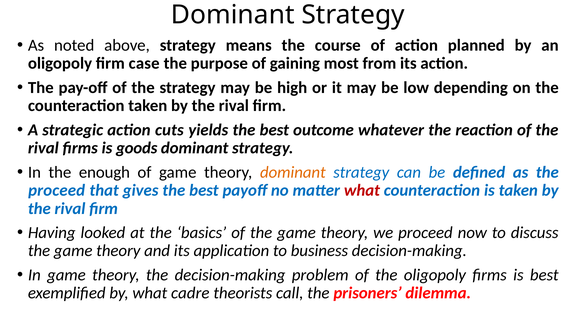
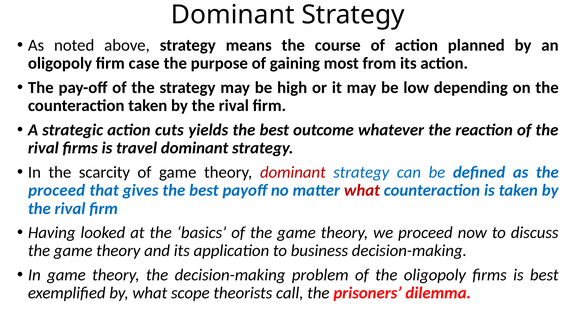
goods: goods -> travel
enough: enough -> scarcity
dominant at (293, 172) colour: orange -> red
cadre: cadre -> scope
